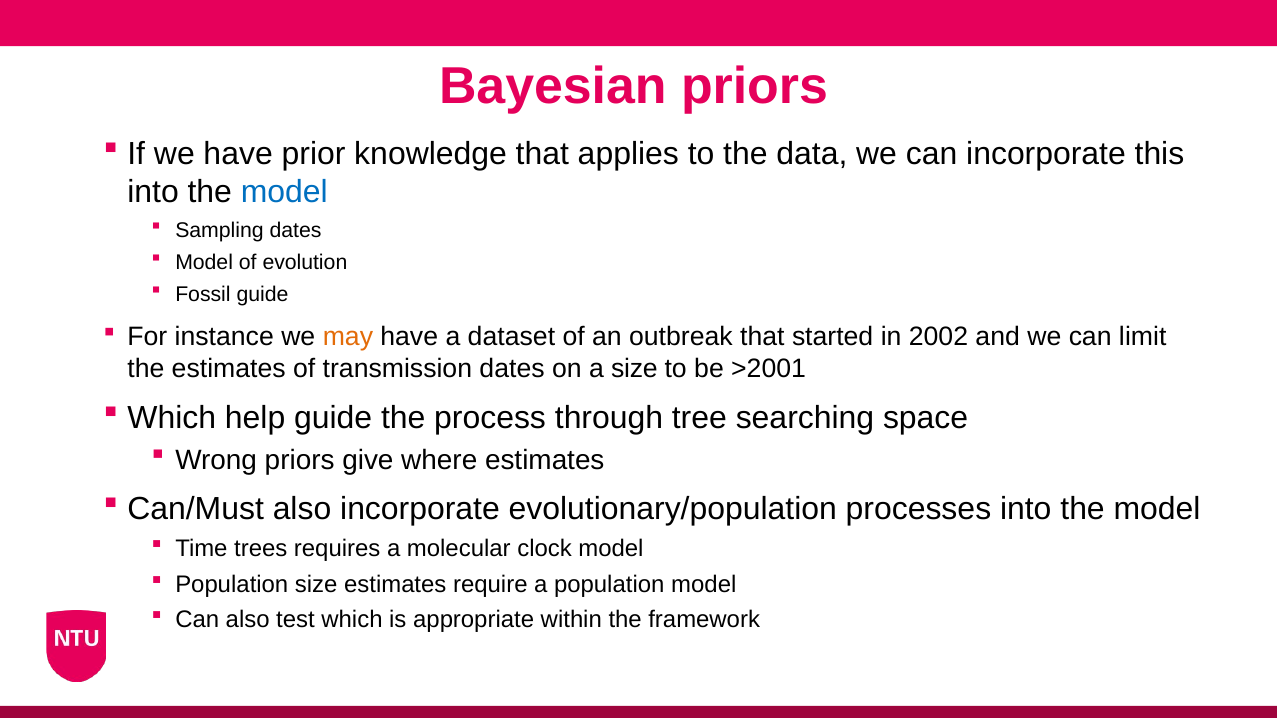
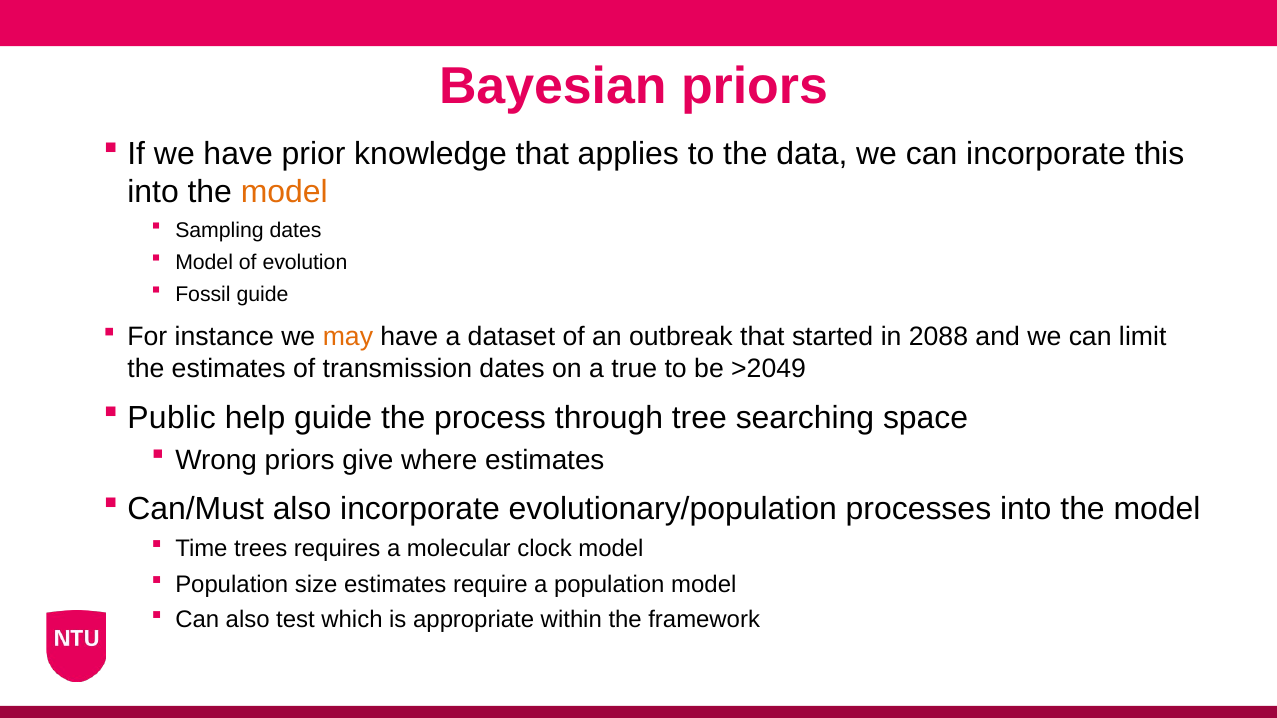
model at (284, 193) colour: blue -> orange
2002: 2002 -> 2088
a size: size -> true
>2001: >2001 -> >2049
Which at (172, 418): Which -> Public
